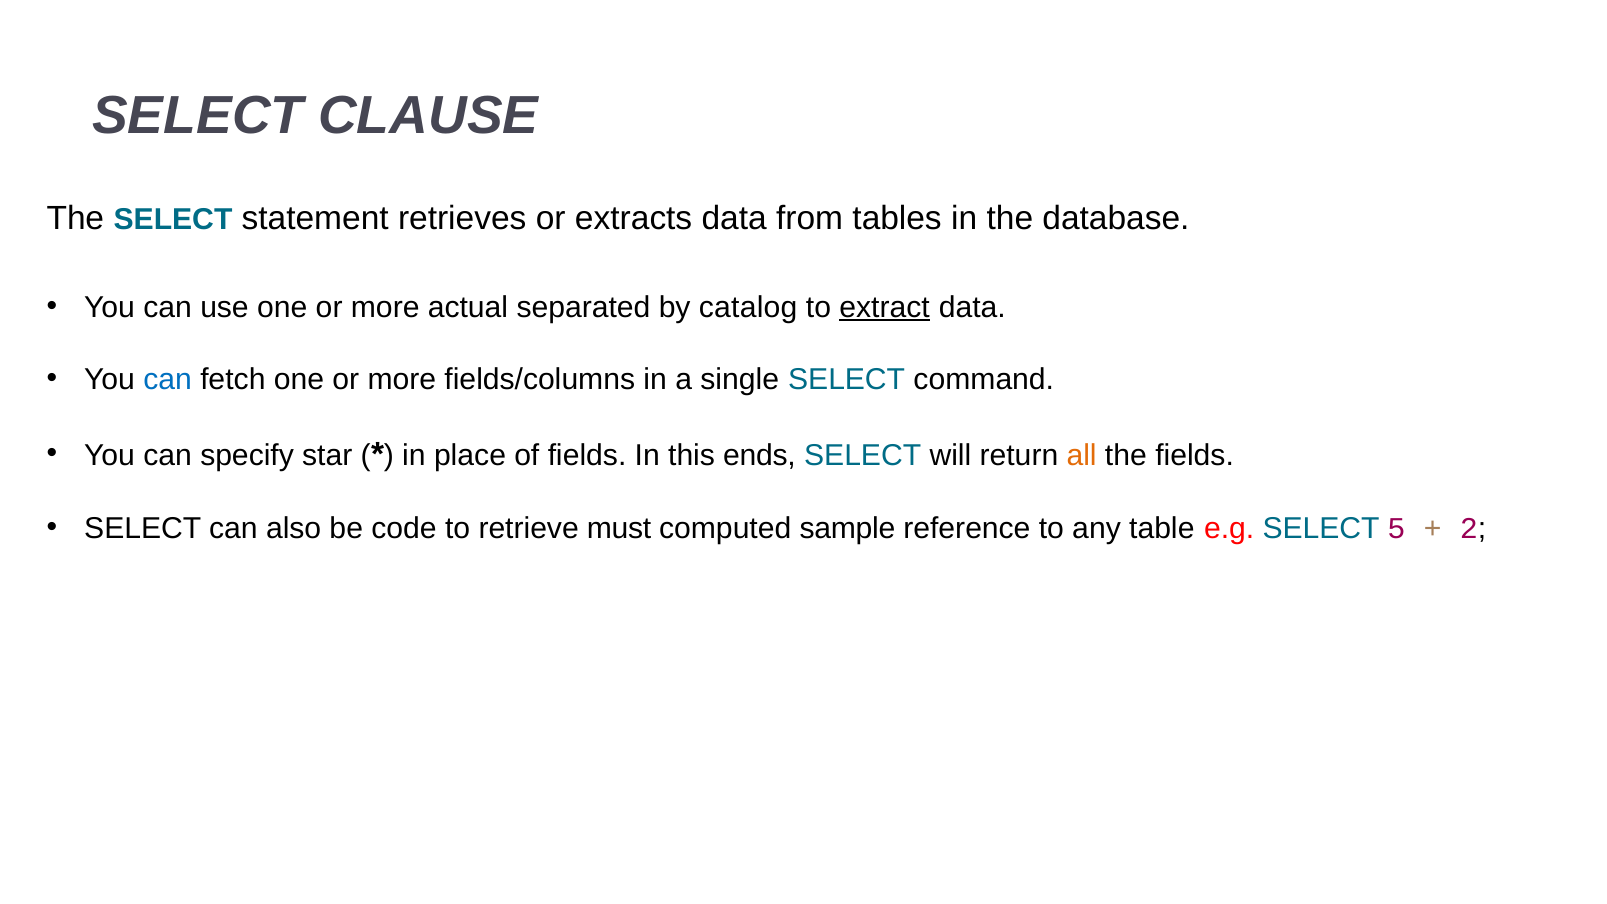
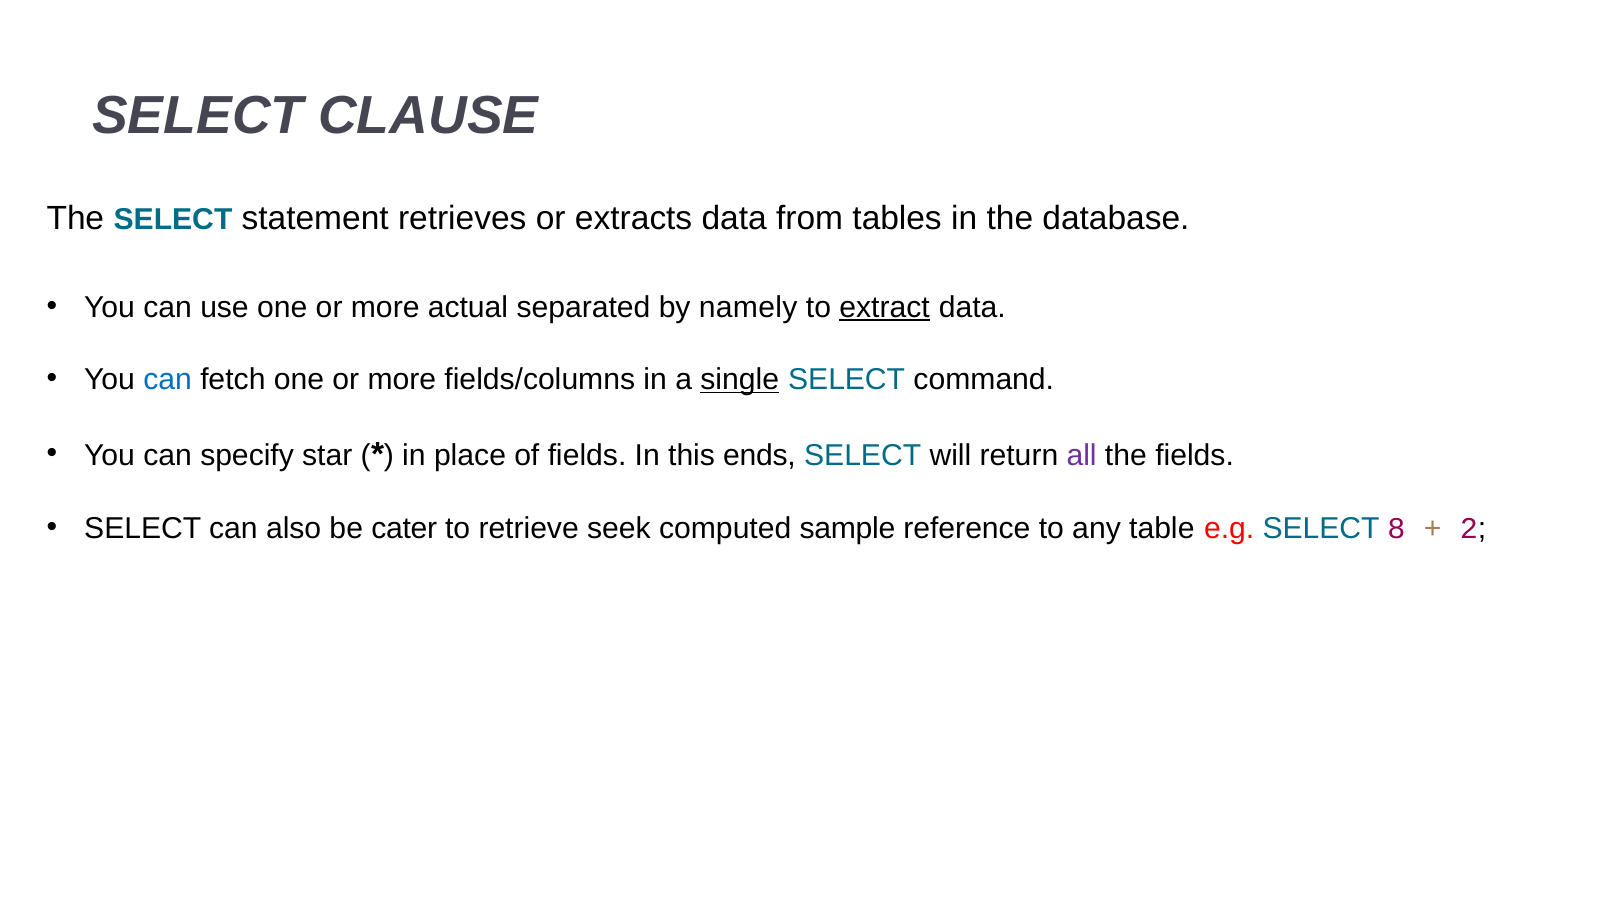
catalog: catalog -> namely
single underline: none -> present
all colour: orange -> purple
code: code -> cater
must: must -> seek
5: 5 -> 8
